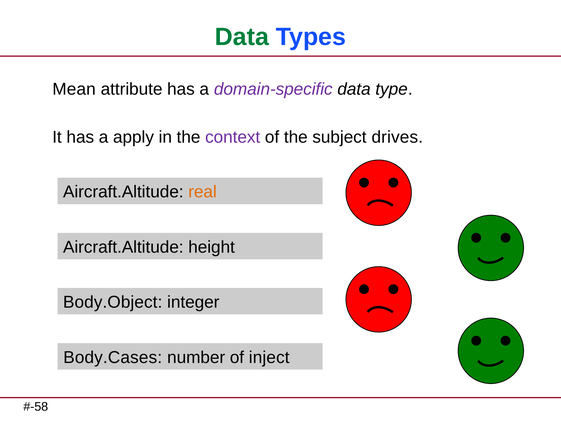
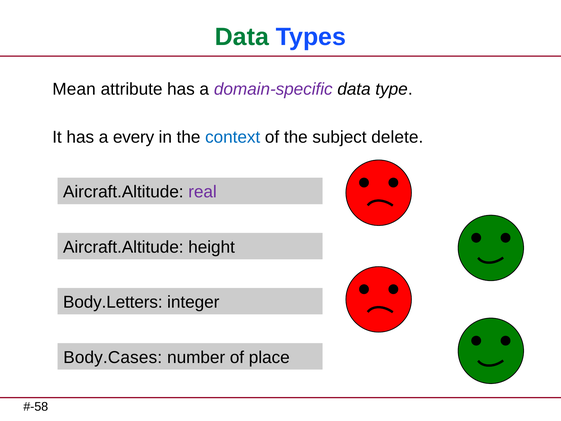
apply: apply -> every
context colour: purple -> blue
drives: drives -> delete
real colour: orange -> purple
Body.Object: Body.Object -> Body.Letters
inject: inject -> place
